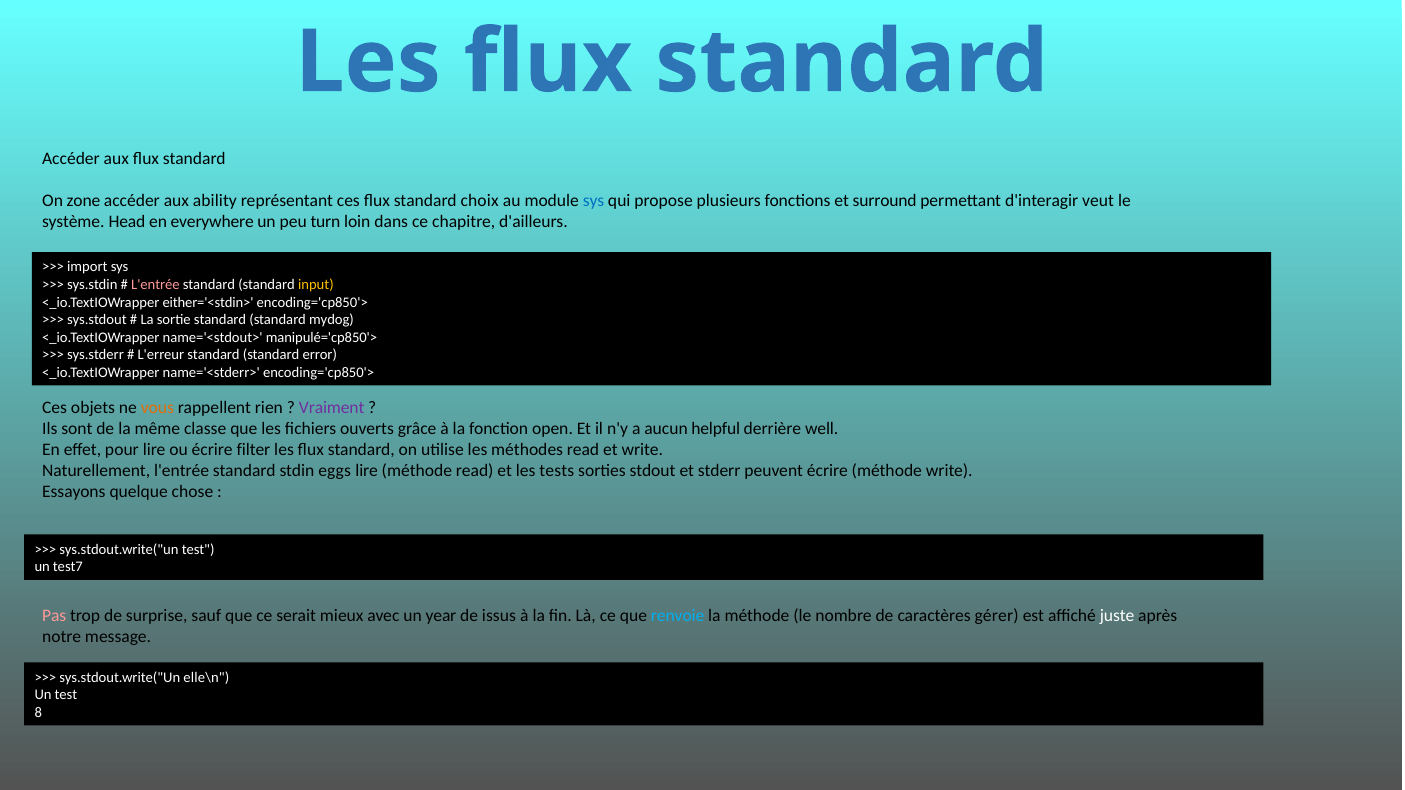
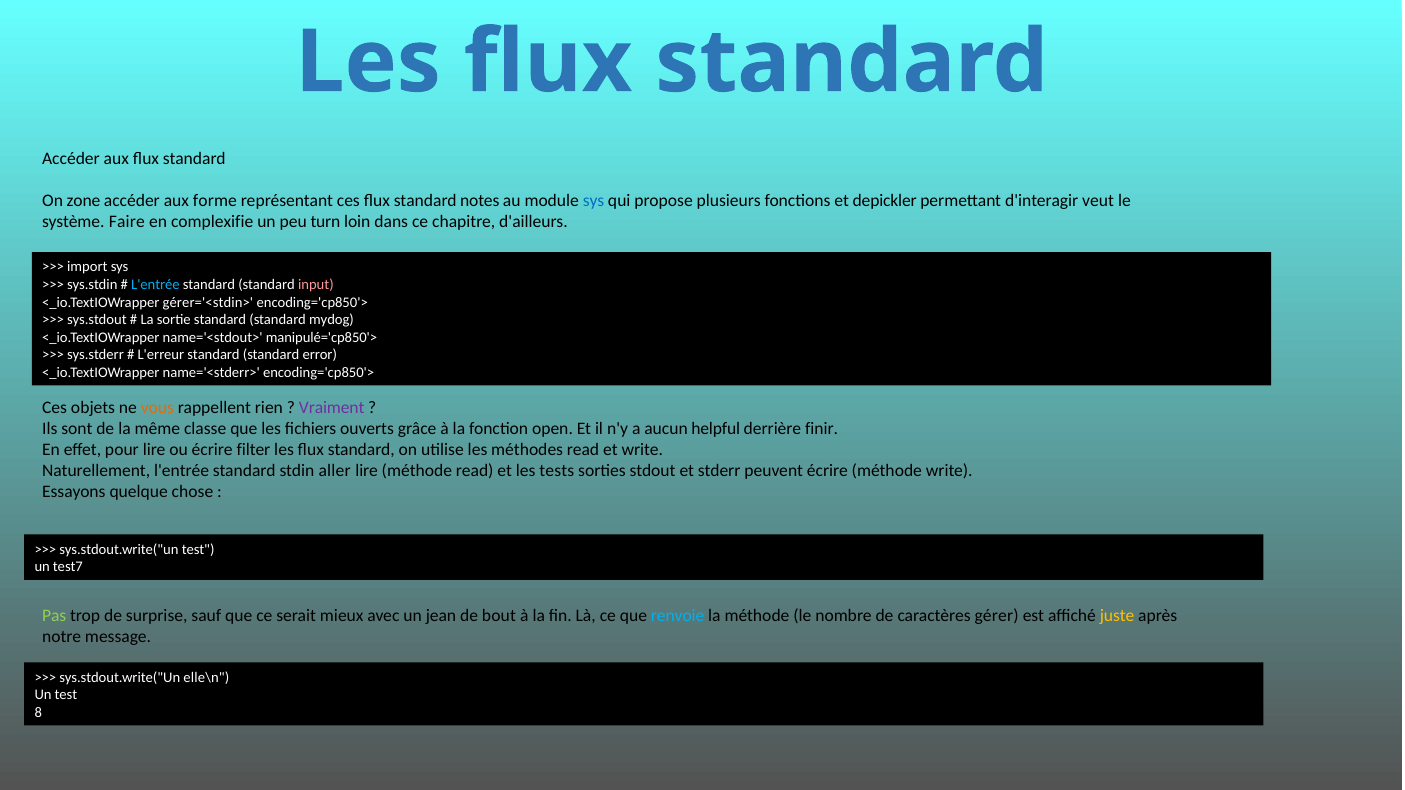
ability: ability -> forme
choix: choix -> notes
surround: surround -> depickler
Head: Head -> Faire
everywhere: everywhere -> complexifie
L'entrée at (155, 285) colour: pink -> light blue
input colour: yellow -> pink
either='<stdin>: either='<stdin> -> gérer='<stdin>
well: well -> finir
eggs: eggs -> aller
Pas colour: pink -> light green
year: year -> jean
issus: issus -> bout
juste colour: white -> yellow
